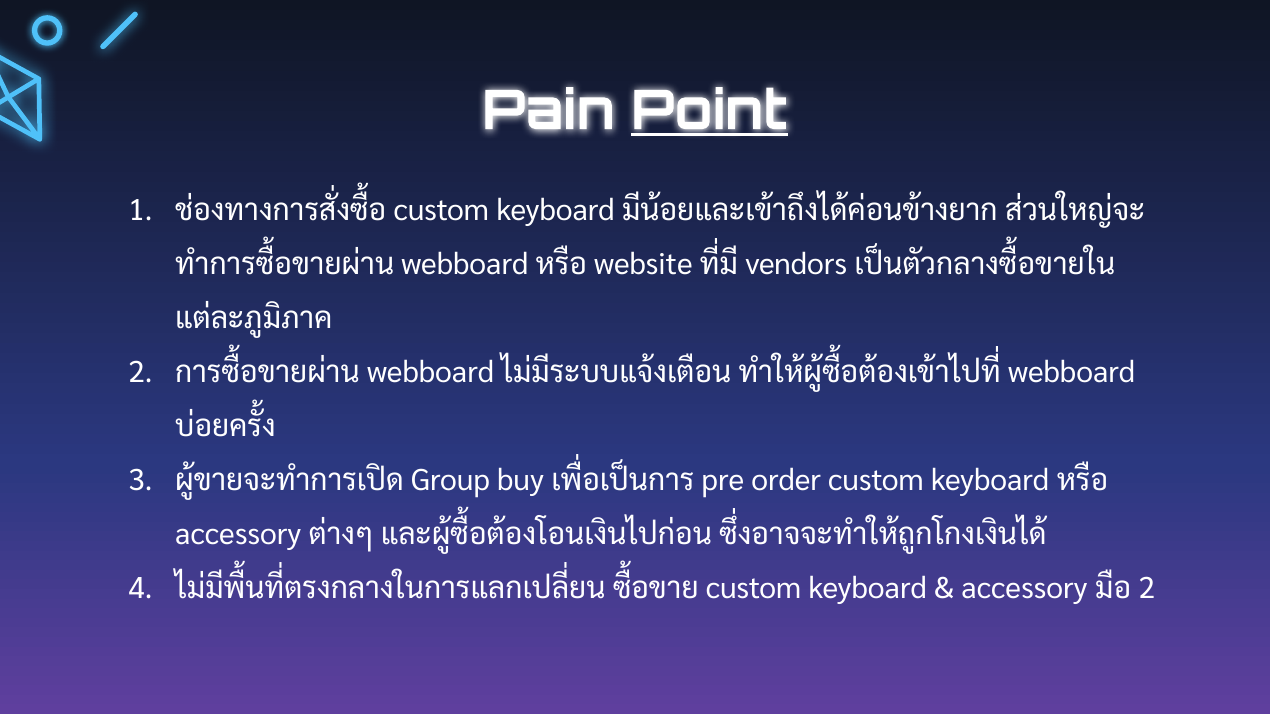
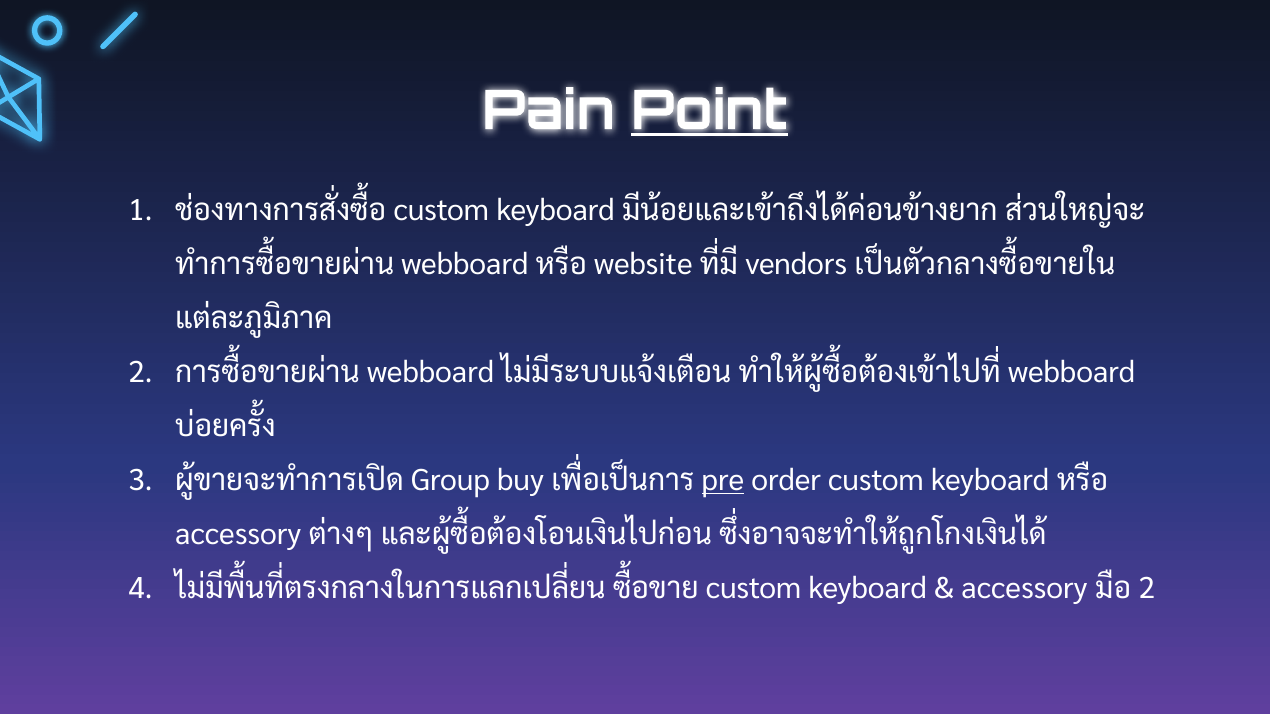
pre underline: none -> present
